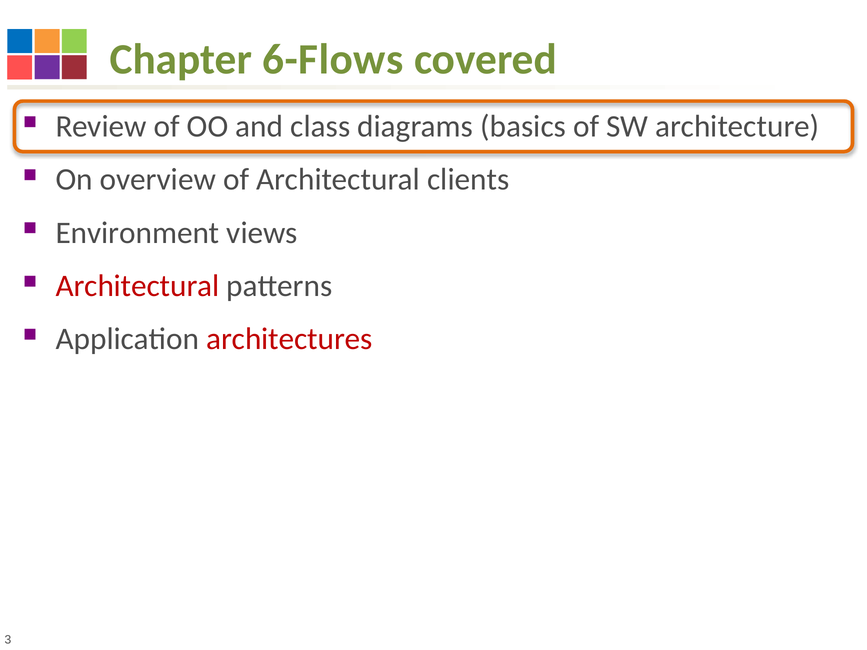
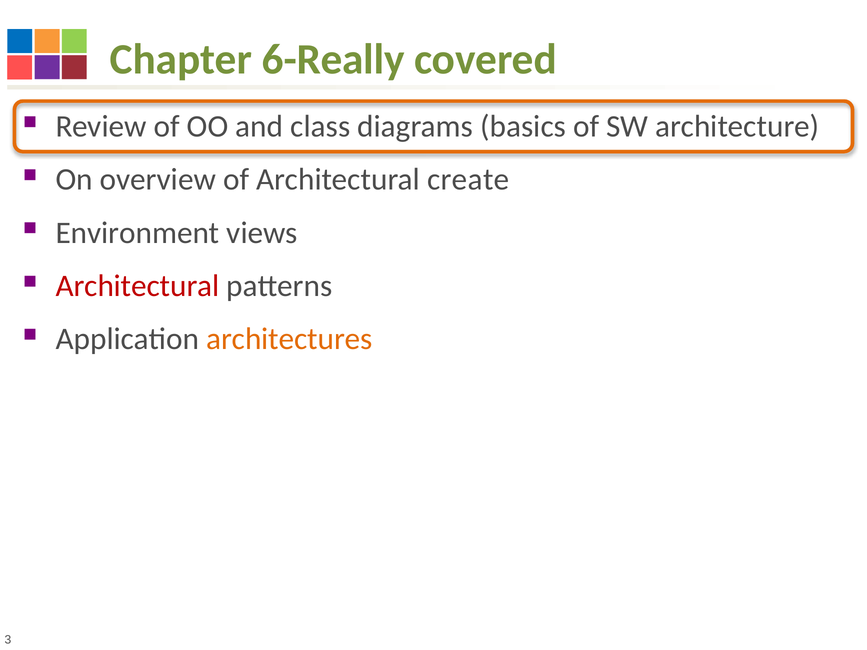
6-Flows: 6-Flows -> 6-Really
clients: clients -> create
architectures colour: red -> orange
